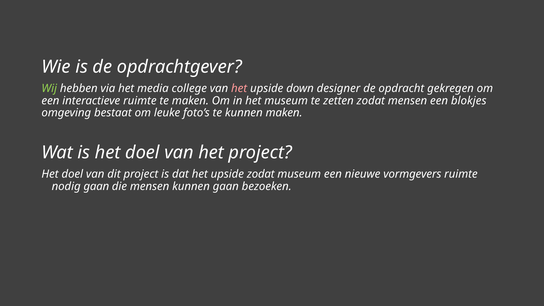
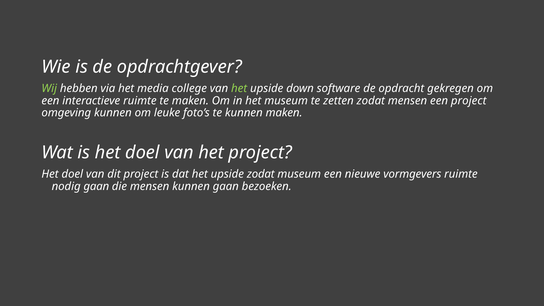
het at (239, 88) colour: pink -> light green
designer: designer -> software
een blokjes: blokjes -> project
omgeving bestaat: bestaat -> kunnen
